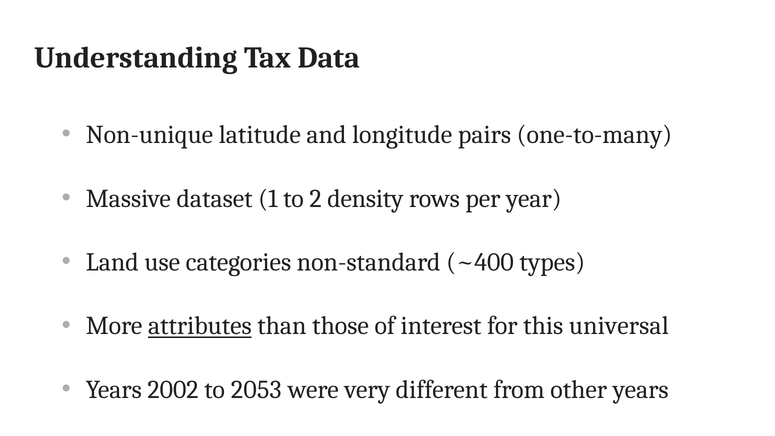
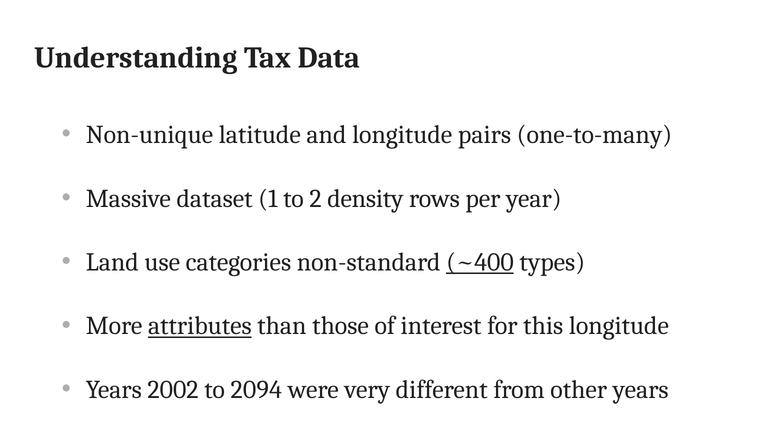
~400 underline: none -> present
this universal: universal -> longitude
2053: 2053 -> 2094
